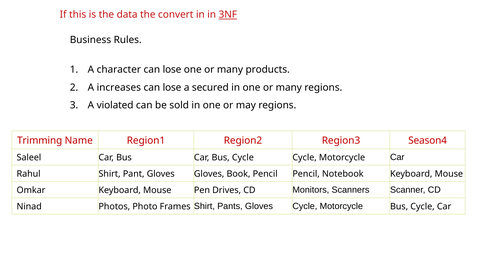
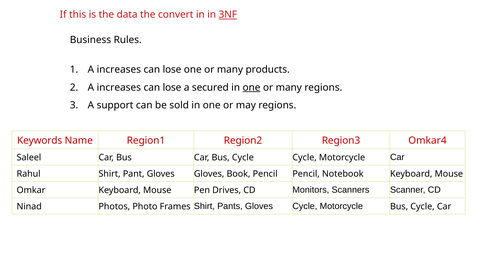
character at (119, 70): character -> increases
one at (252, 88) underline: none -> present
violated: violated -> support
Trimming: Trimming -> Keywords
Season4: Season4 -> Omkar4
